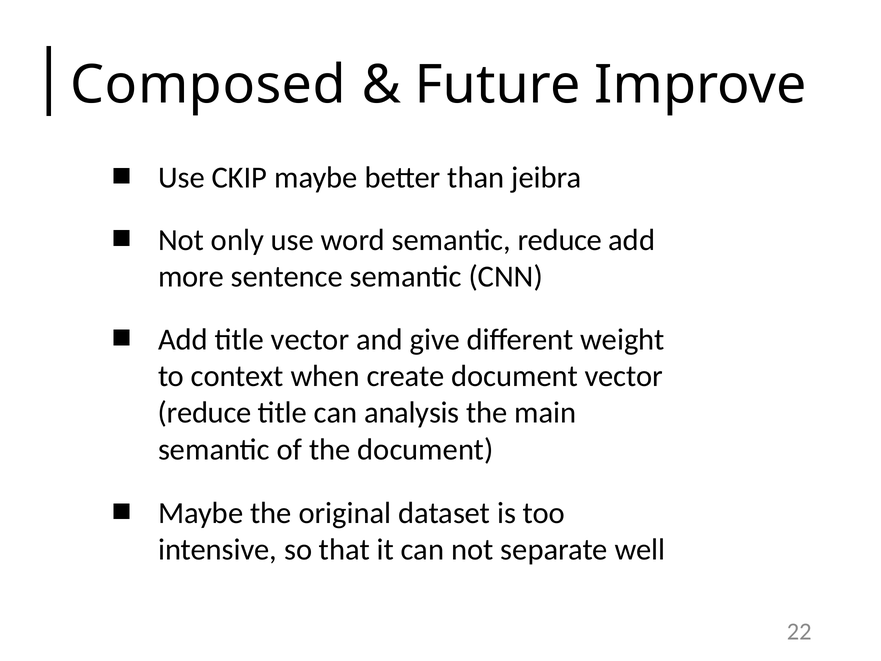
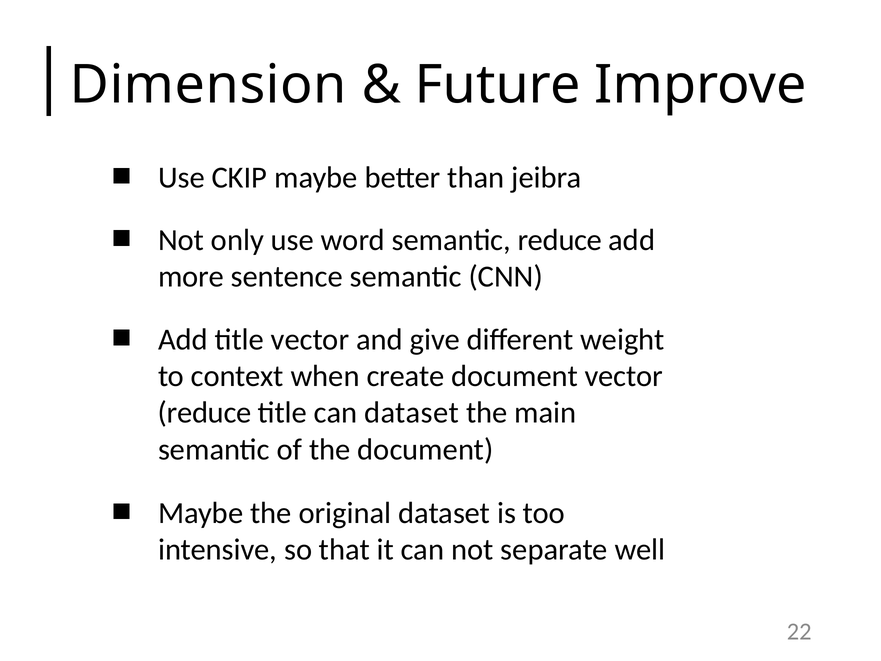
Composed: Composed -> Dimension
can analysis: analysis -> dataset
